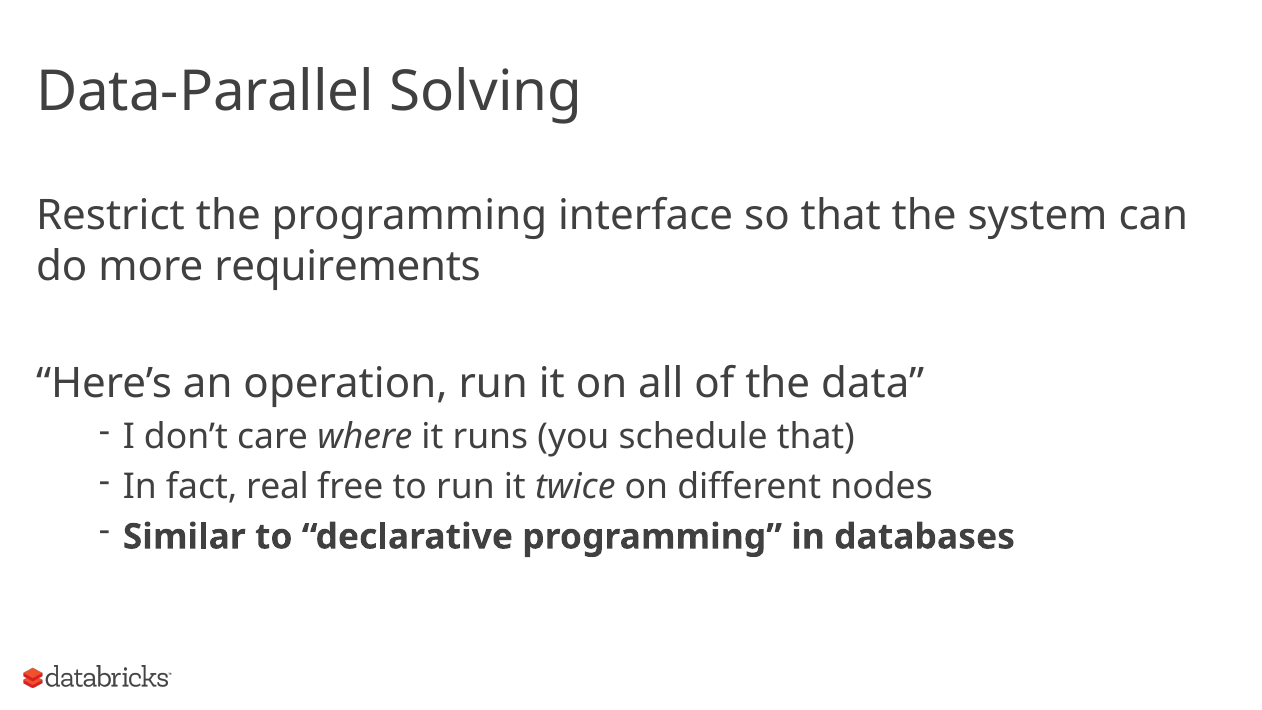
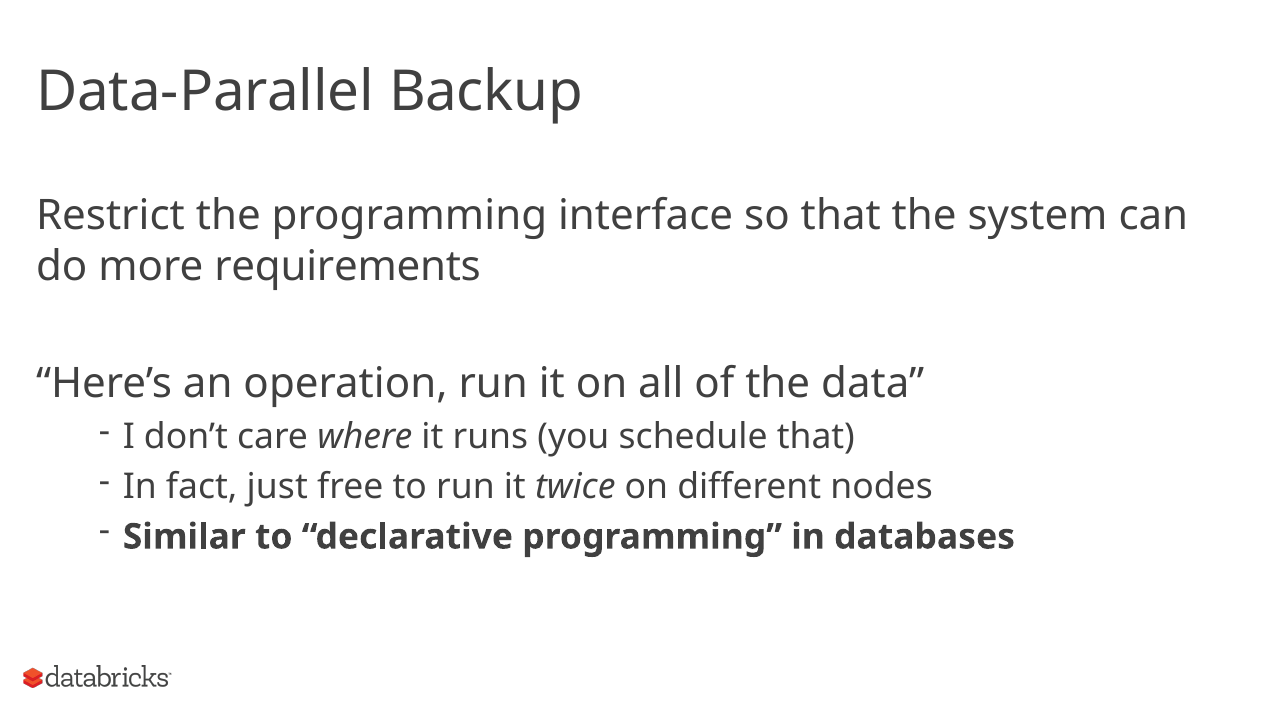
Solving: Solving -> Backup
real: real -> just
